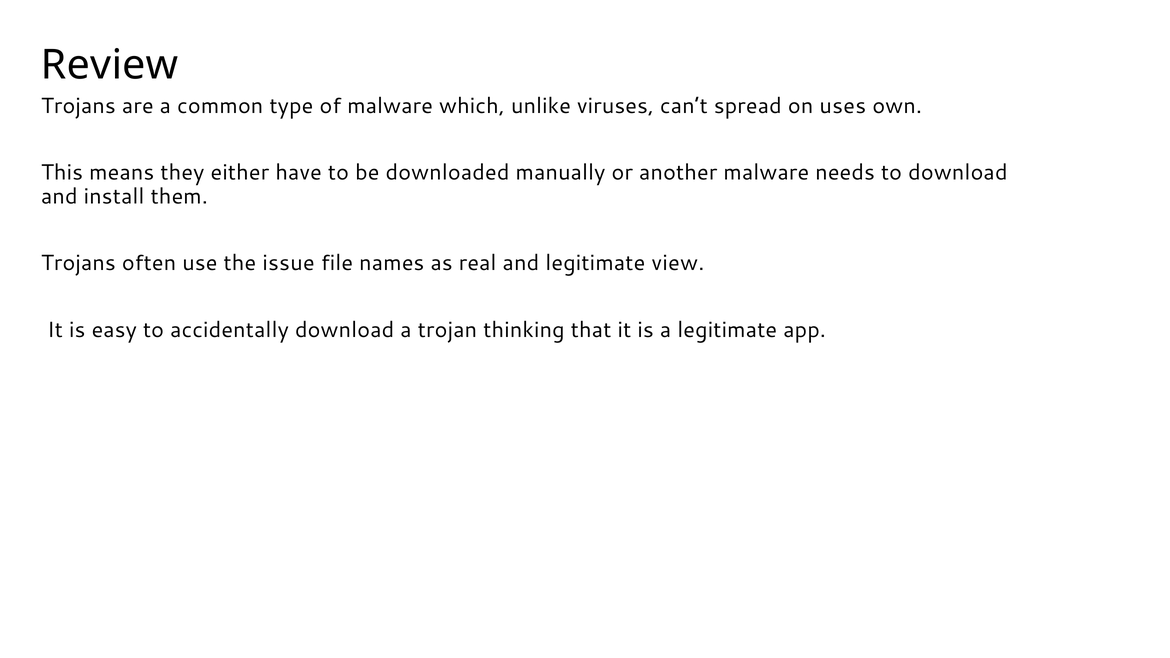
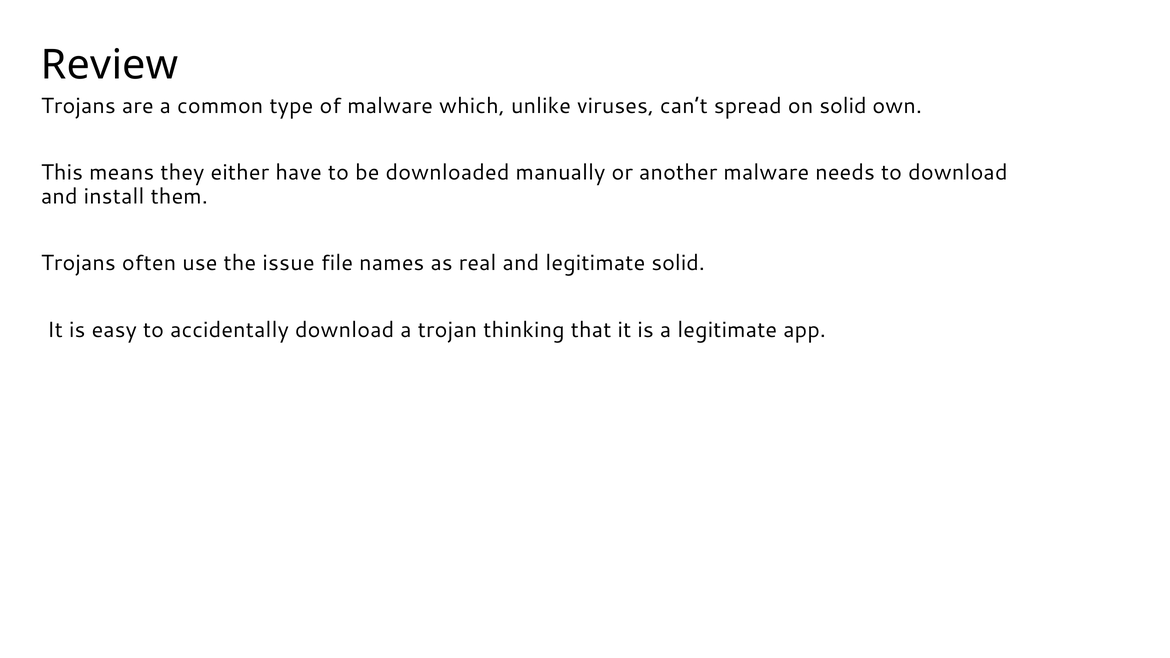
on uses: uses -> solid
legitimate view: view -> solid
